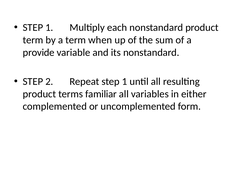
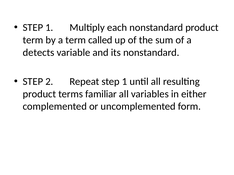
when: when -> called
provide: provide -> detects
